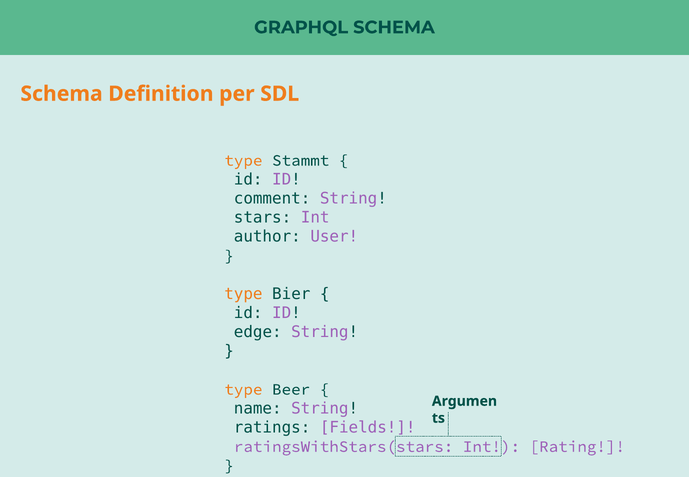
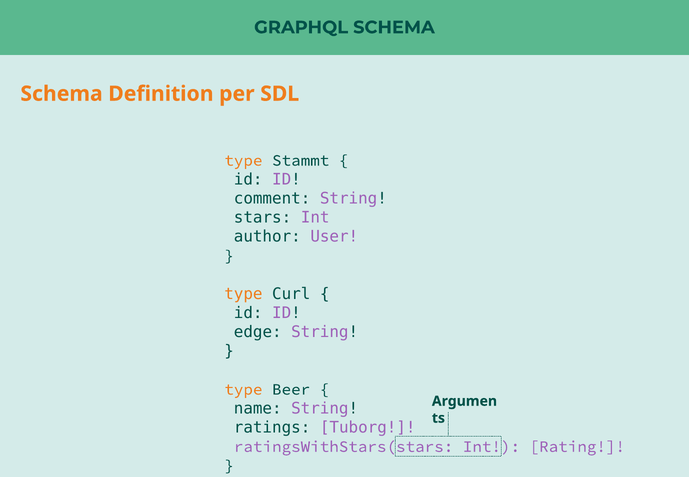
Bier: Bier -> Curl
Fields: Fields -> Tuborg
